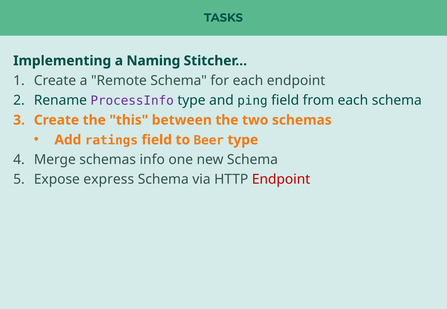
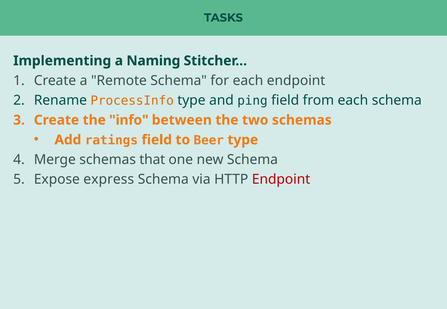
ProcessInfo colour: purple -> orange
this: this -> info
info: info -> that
